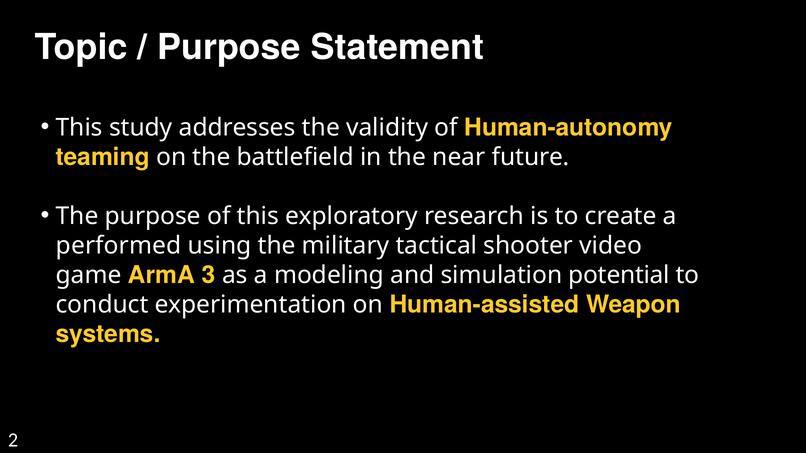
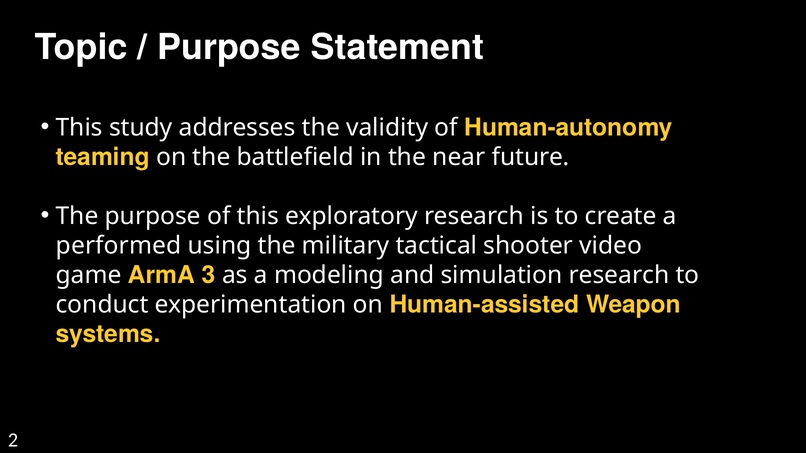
simulation potential: potential -> research
